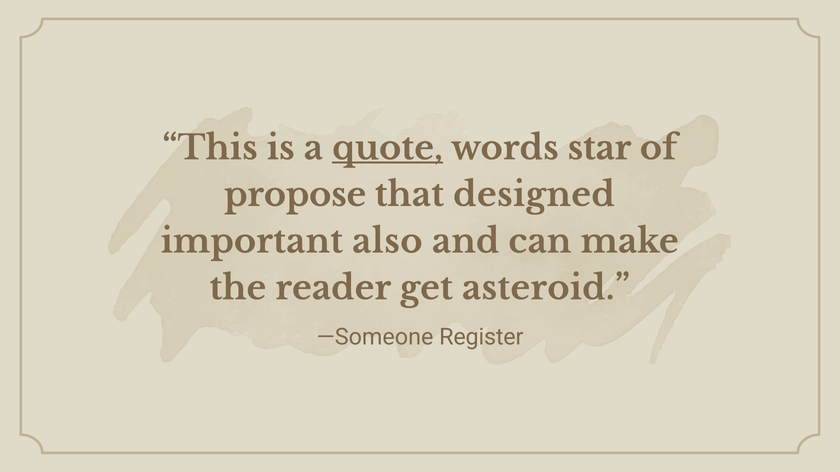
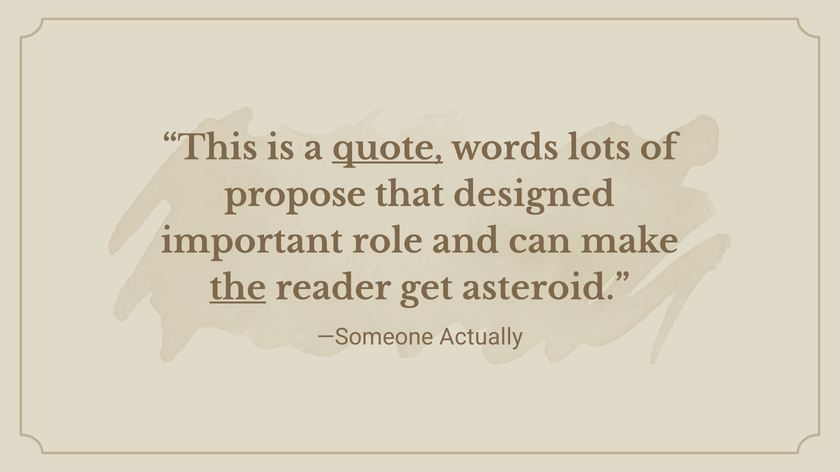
star: star -> lots
also: also -> role
the underline: none -> present
Register: Register -> Actually
